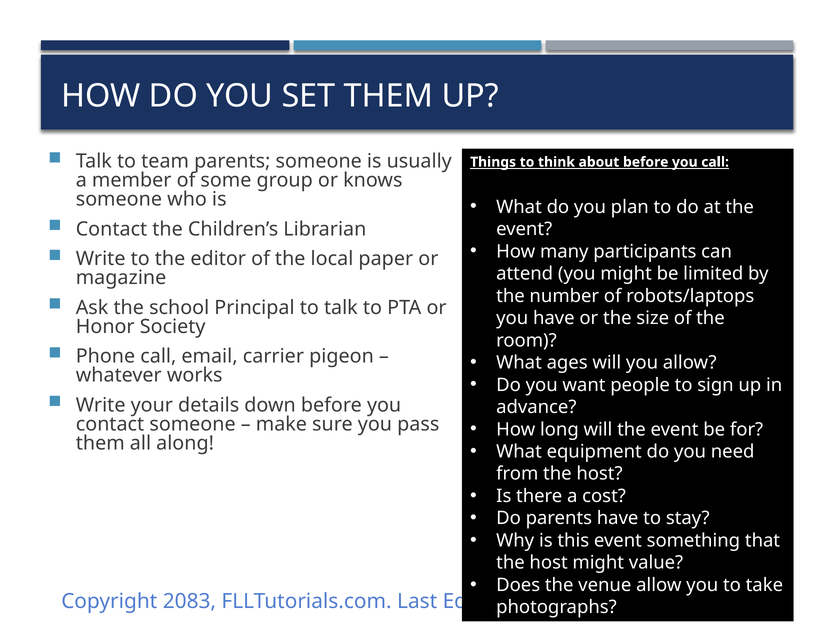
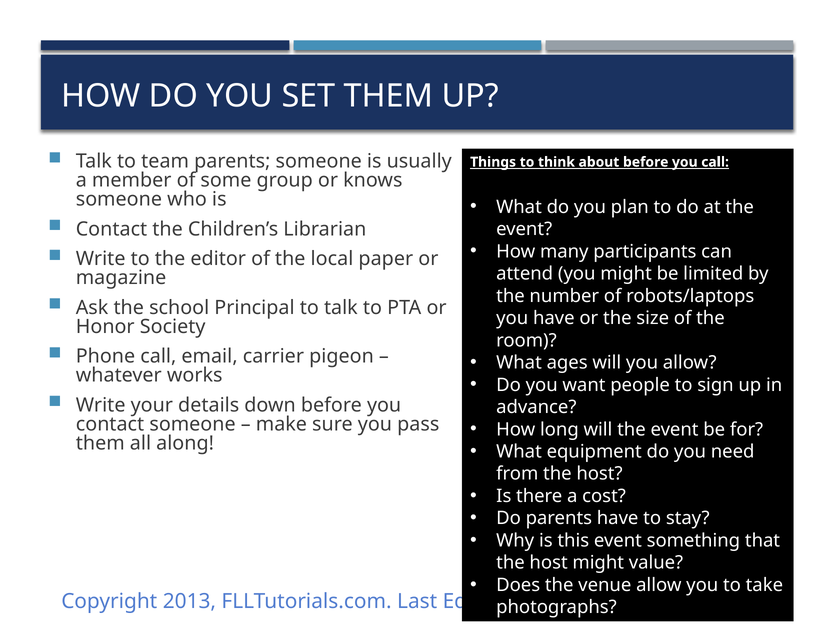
2083: 2083 -> 2013
